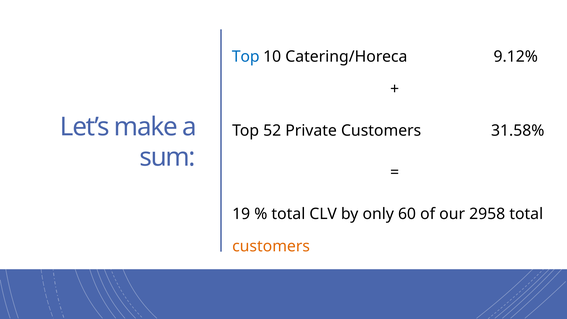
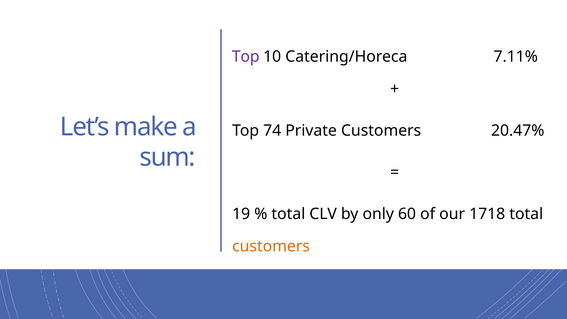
Top at (246, 57) colour: blue -> purple
9.12%: 9.12% -> 7.11%
52: 52 -> 74
31.58%: 31.58% -> 20.47%
2958: 2958 -> 1718
